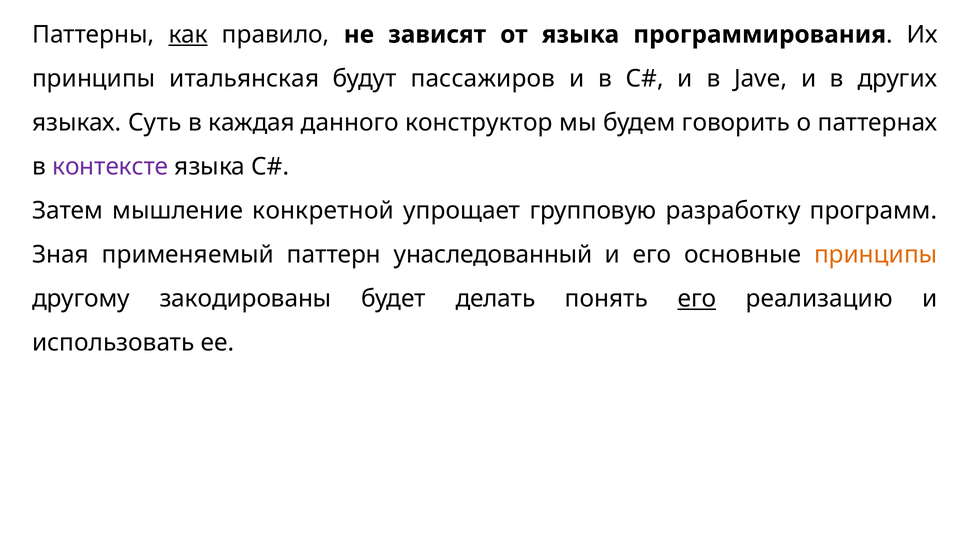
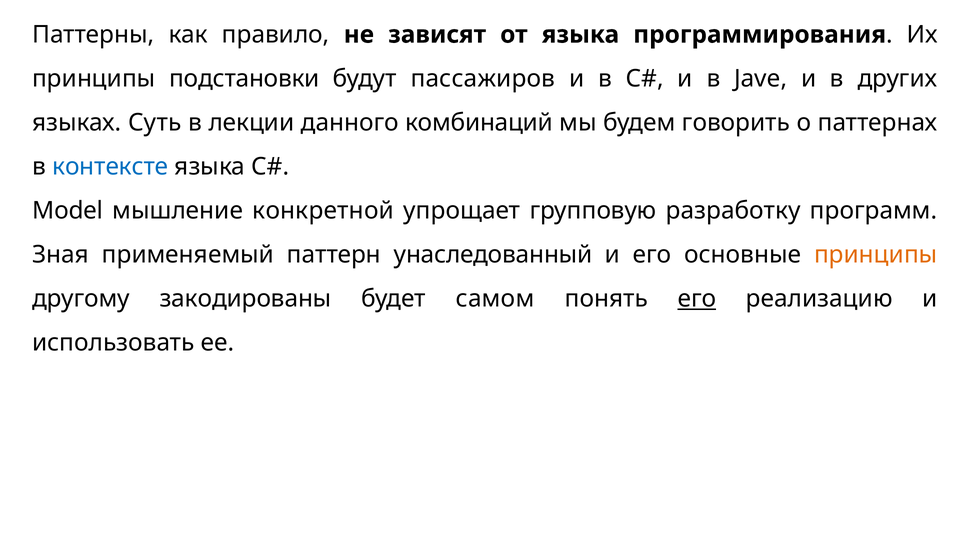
как underline: present -> none
итальянская: итальянская -> подстановки
каждая: каждая -> лекции
конструктор: конструктор -> комбинаций
контексте colour: purple -> blue
Затем: Затем -> Model
делать: делать -> самом
